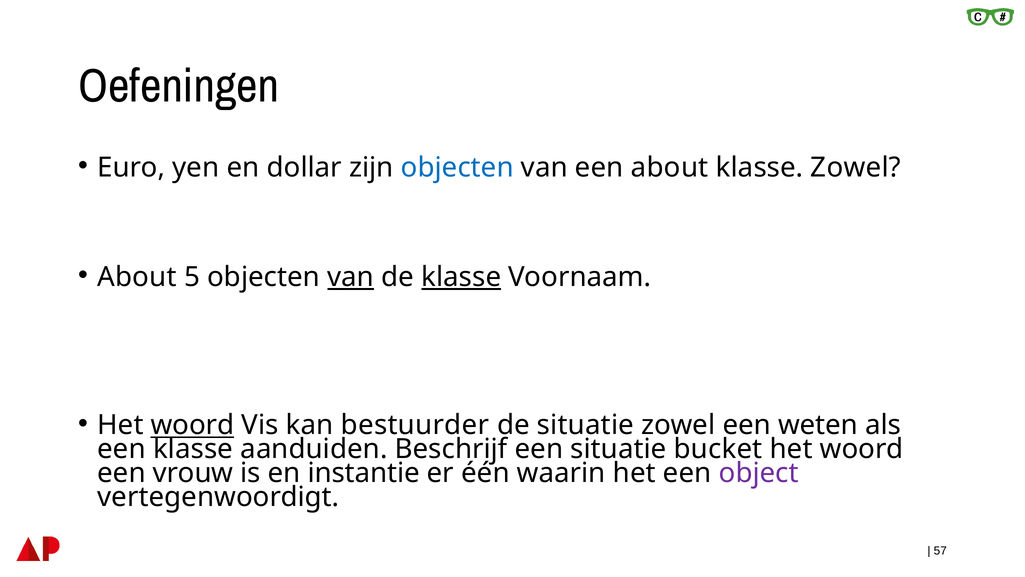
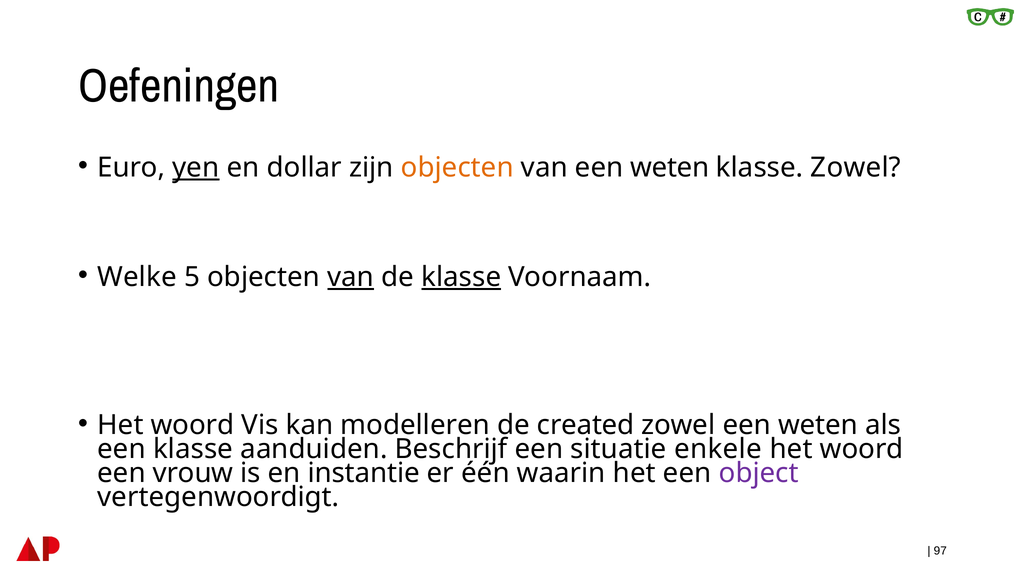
yen underline: none -> present
objecten at (457, 167) colour: blue -> orange
van een about: about -> weten
About at (137, 277): About -> Welke
woord at (193, 425) underline: present -> none
bestuurder: bestuurder -> modelleren
de situatie: situatie -> created
bucket: bucket -> enkele
57: 57 -> 97
